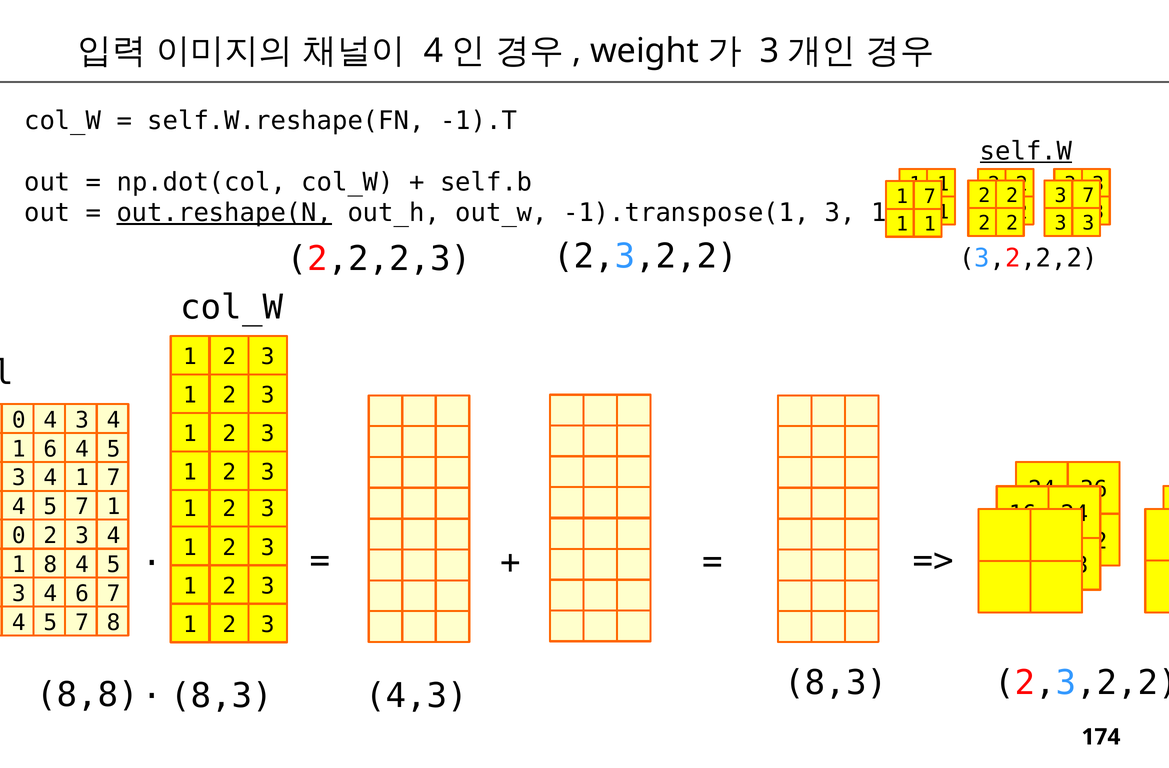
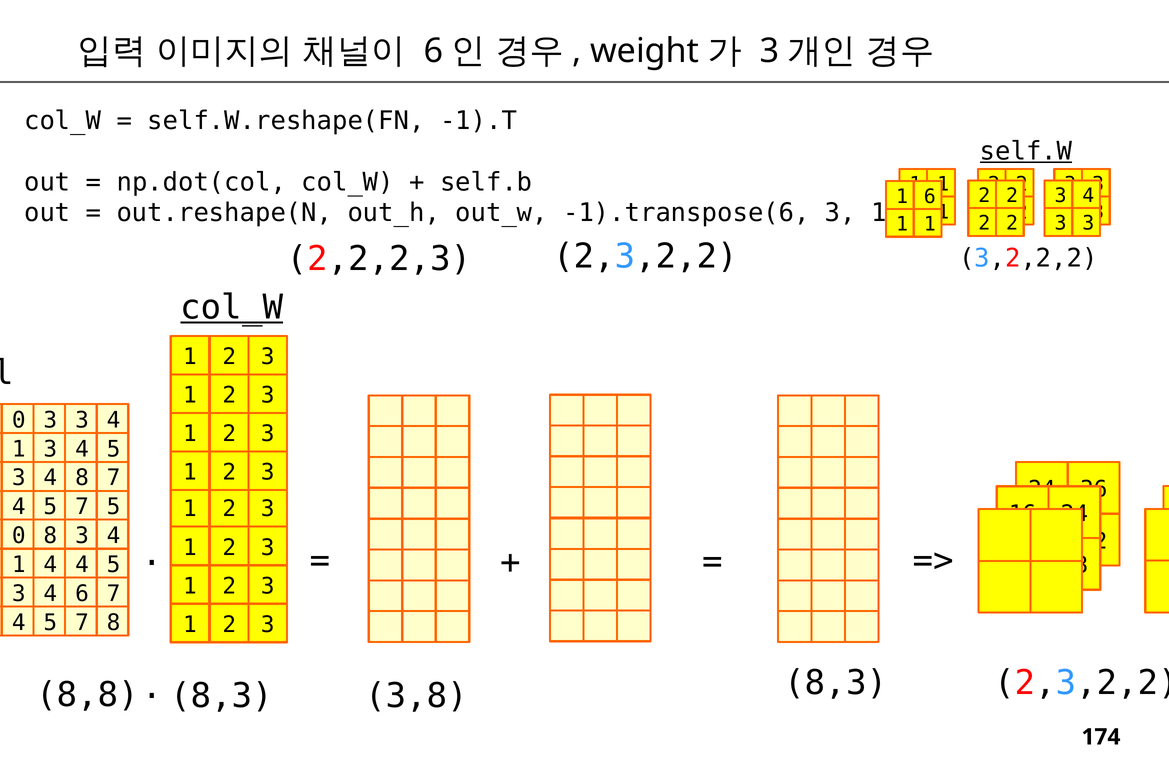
4 at (434, 51): 4 -> 6
7 at (1088, 196): 7 -> 4
7 at (930, 196): 7 -> 6
out.reshape(N underline: present -> none
-1).transpose(1: -1).transpose(1 -> -1).transpose(6
col_W at (232, 308) underline: none -> present
0 4: 4 -> 3
1 6: 6 -> 3
1 at (82, 478): 1 -> 8
5 7 1: 1 -> 5
0 2: 2 -> 8
1 8: 8 -> 4
4,3: 4,3 -> 3,8
